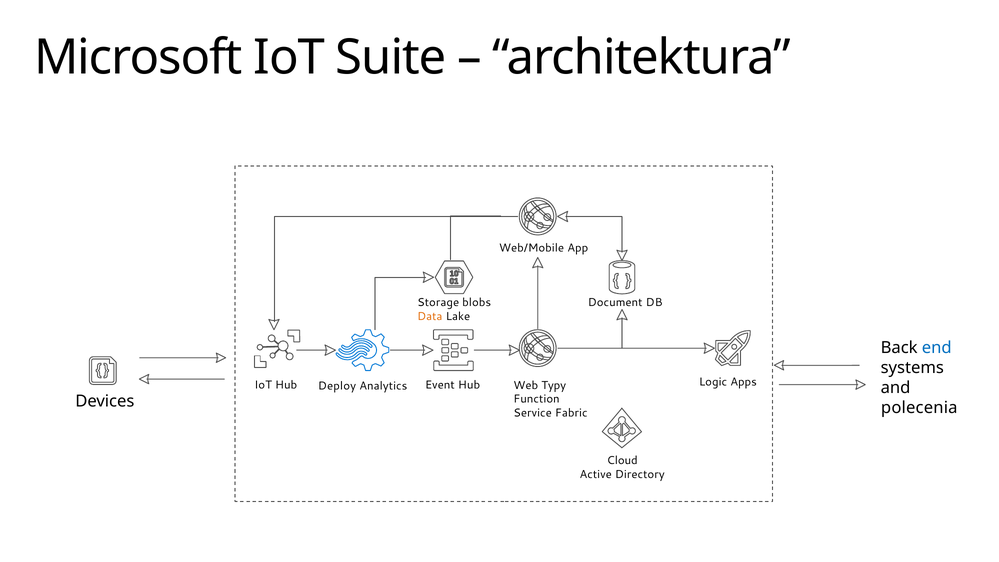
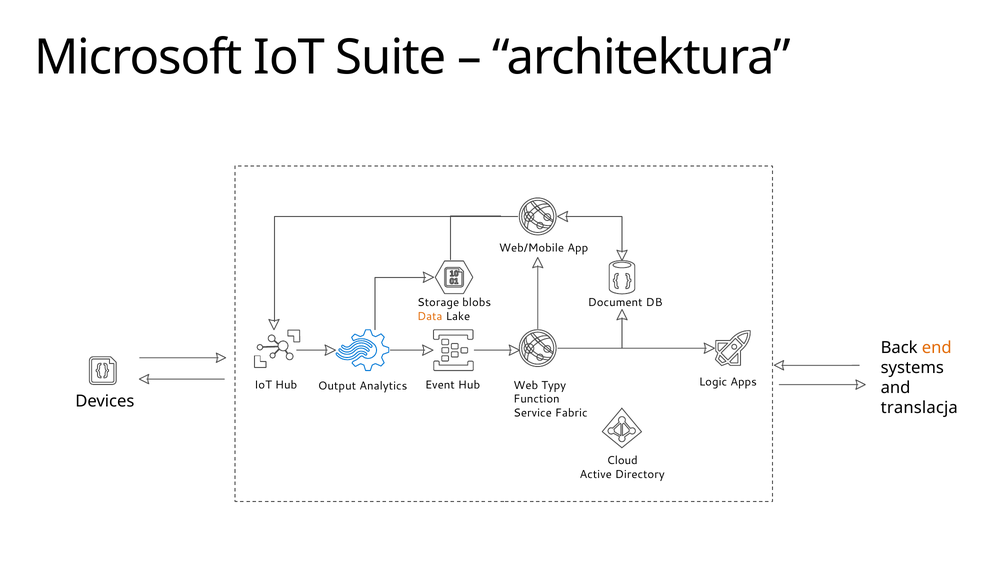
end colour: blue -> orange
Deploy: Deploy -> Output
polecenia: polecenia -> translacja
